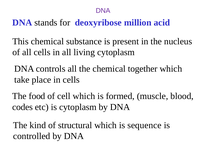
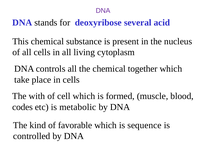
million: million -> several
food: food -> with
is cytoplasm: cytoplasm -> metabolic
structural: structural -> favorable
